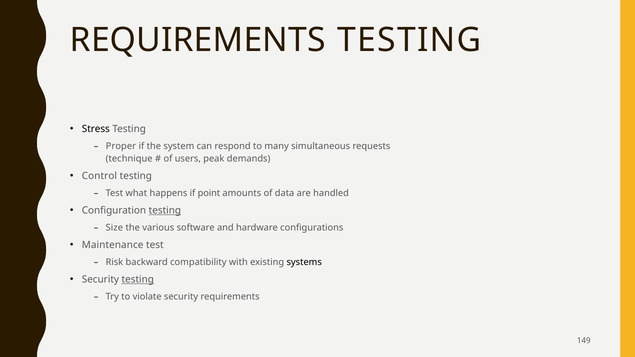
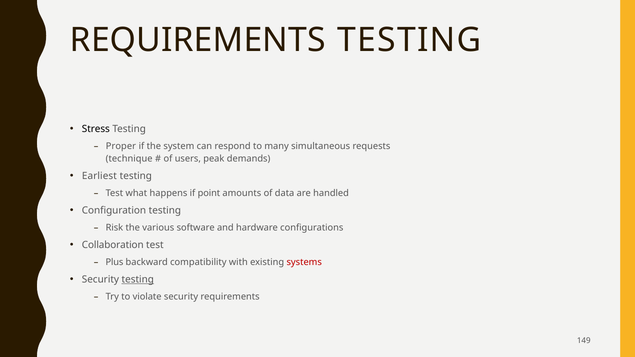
Control: Control -> Earliest
testing at (165, 211) underline: present -> none
Size: Size -> Risk
Maintenance: Maintenance -> Collaboration
Risk: Risk -> Plus
systems colour: black -> red
